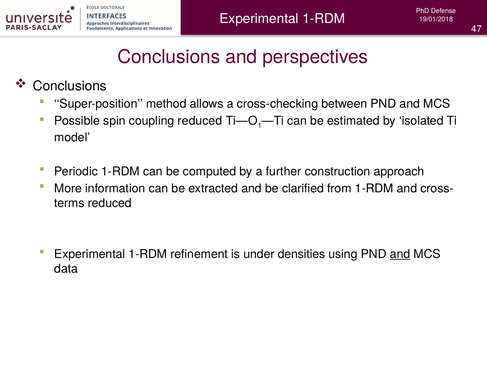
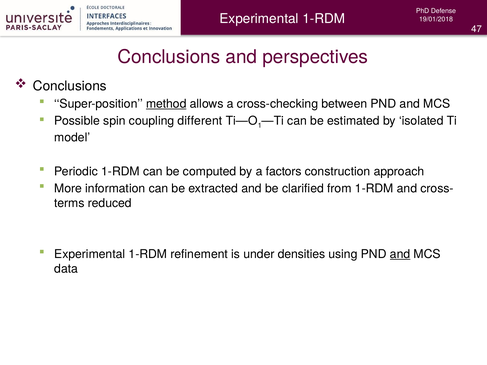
method underline: none -> present
coupling reduced: reduced -> different
further: further -> factors
